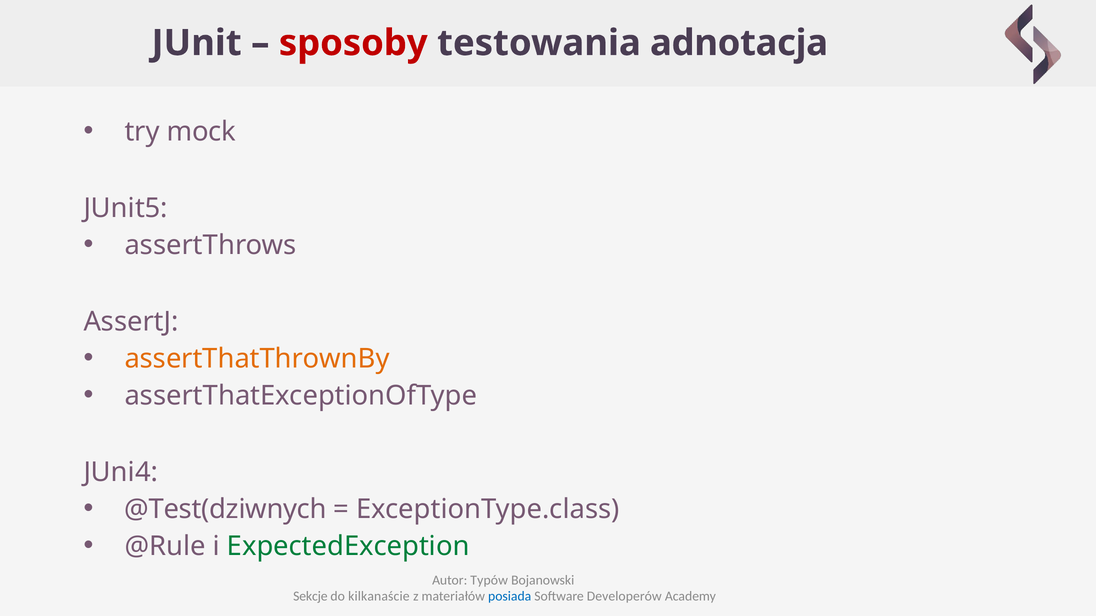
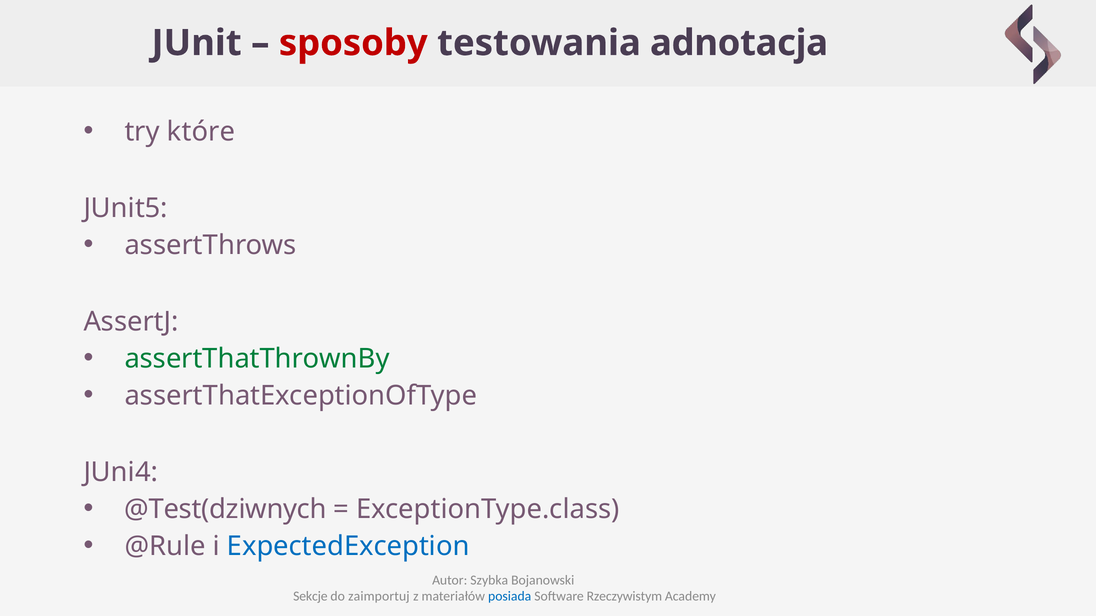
mock: mock -> które
assertThatThrownBy colour: orange -> green
ExpectedException colour: green -> blue
Typów: Typów -> Szybka
kilkanaście: kilkanaście -> zaimportuj
Developerów: Developerów -> Rzeczywistym
